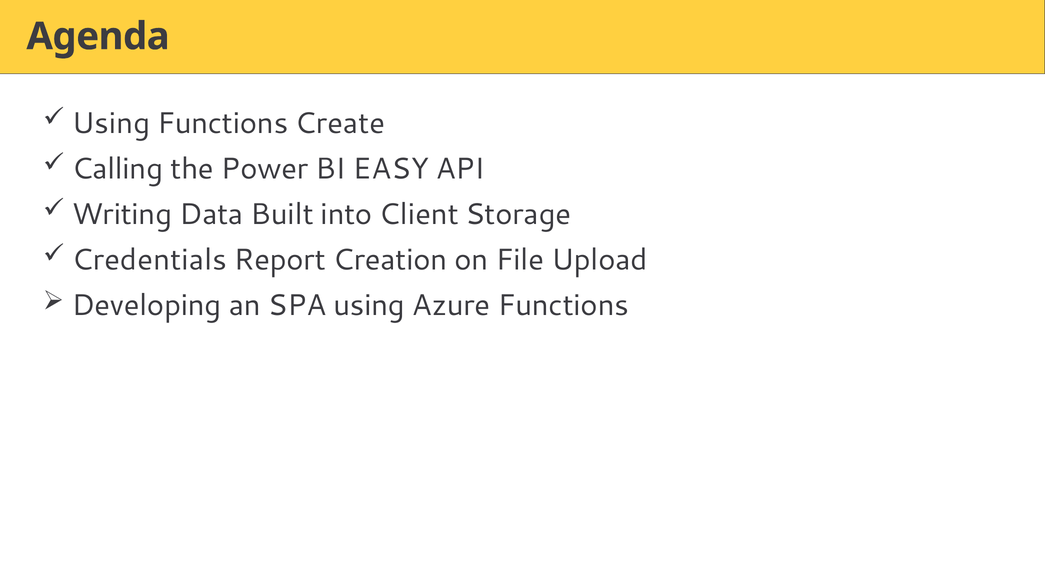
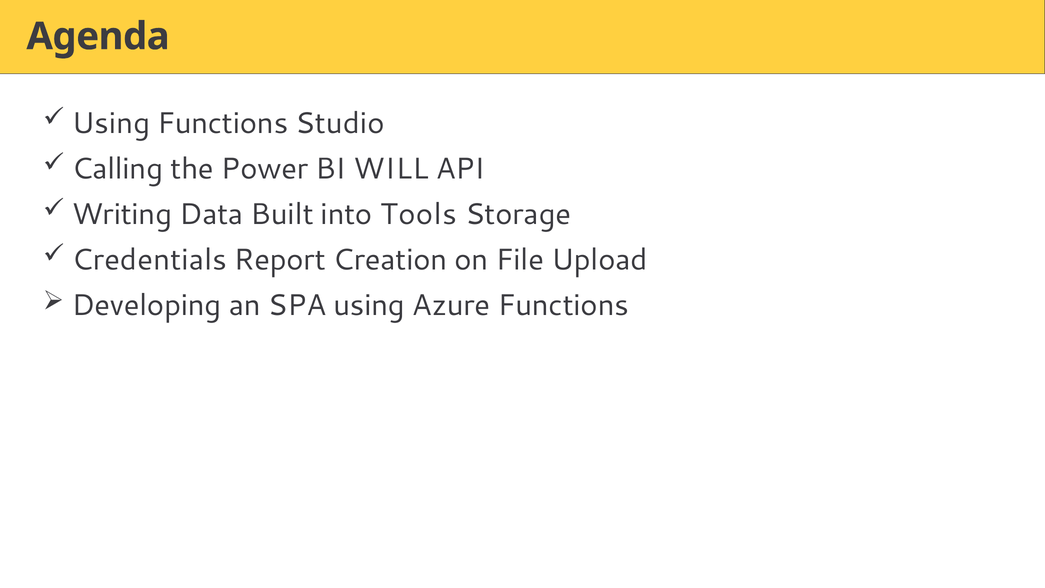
Create: Create -> Studio
EASY: EASY -> WILL
Client: Client -> Tools
